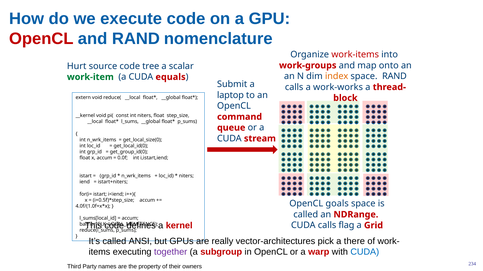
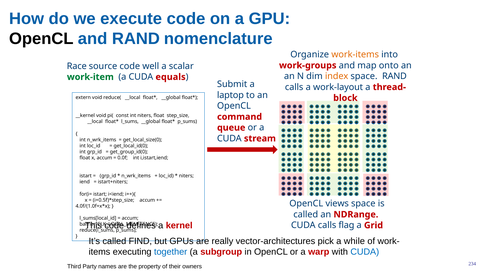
OpenCL at (41, 39) colour: red -> black
work-items colour: red -> orange
Hurt: Hurt -> Race
tree: tree -> well
work-works: work-works -> work-layout
goals: goals -> views
ANSI: ANSI -> FIND
there: there -> while
together colour: purple -> blue
